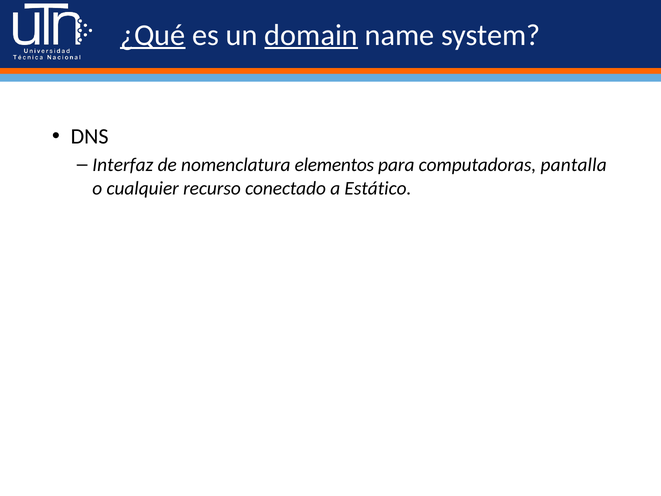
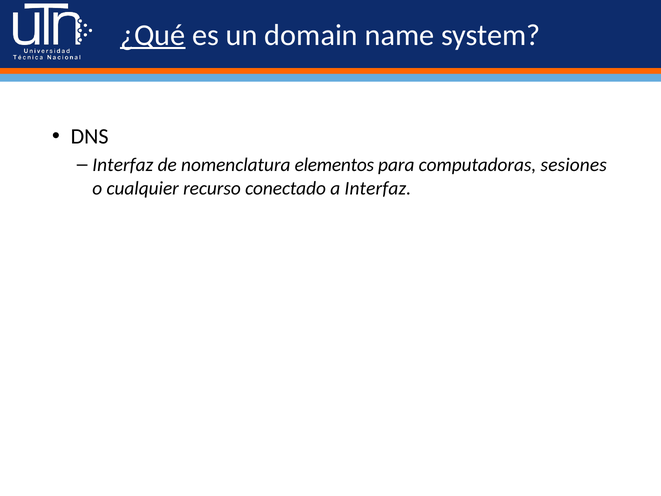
domain underline: present -> none
pantalla: pantalla -> sesiones
a Estático: Estático -> Interfaz
